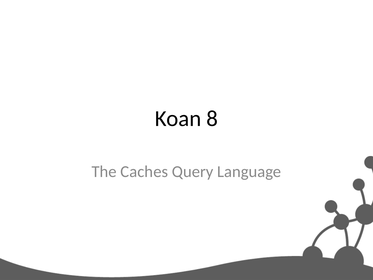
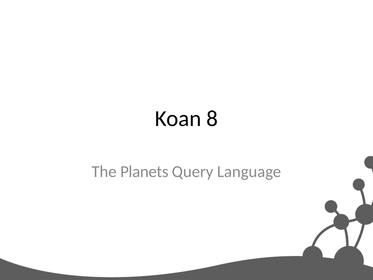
Caches: Caches -> Planets
